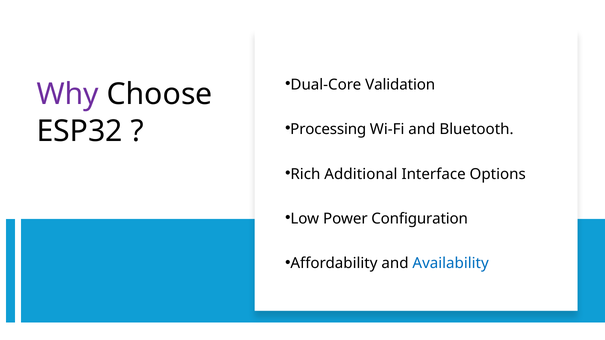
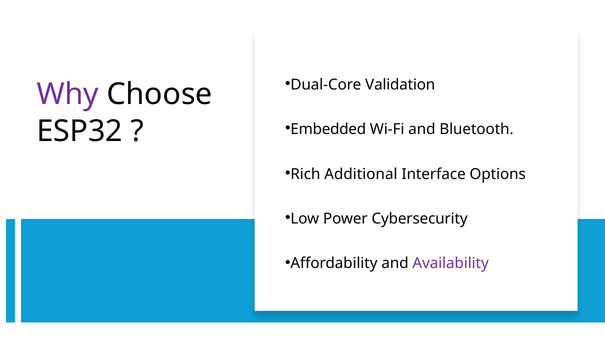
Processing: Processing -> Embedded
Configuration: Configuration -> Cybersecurity
Availability colour: blue -> purple
